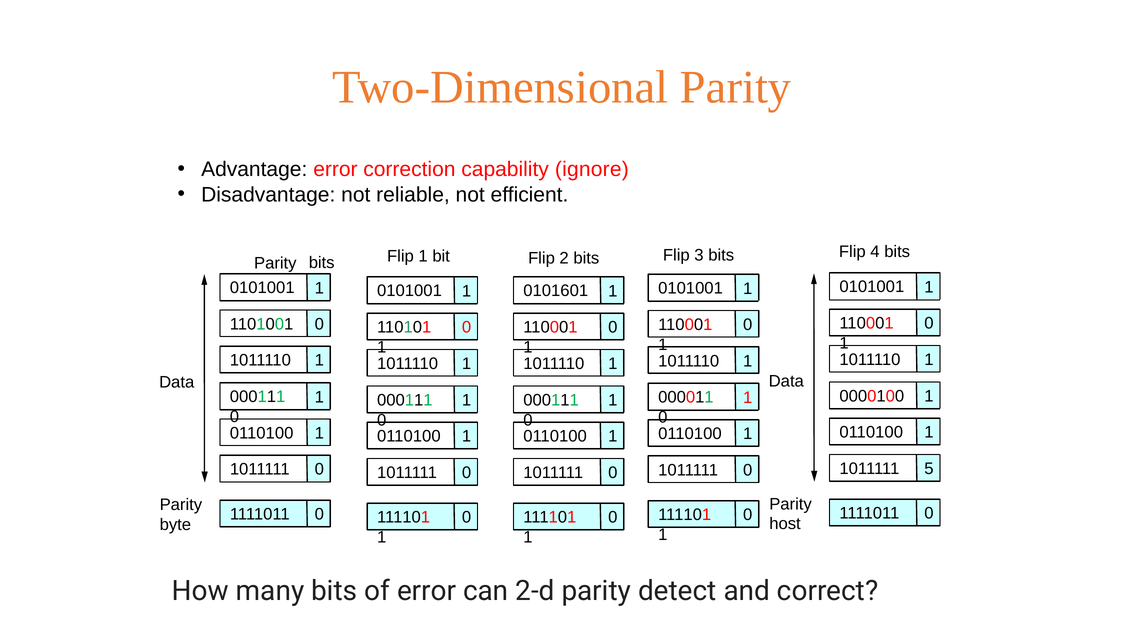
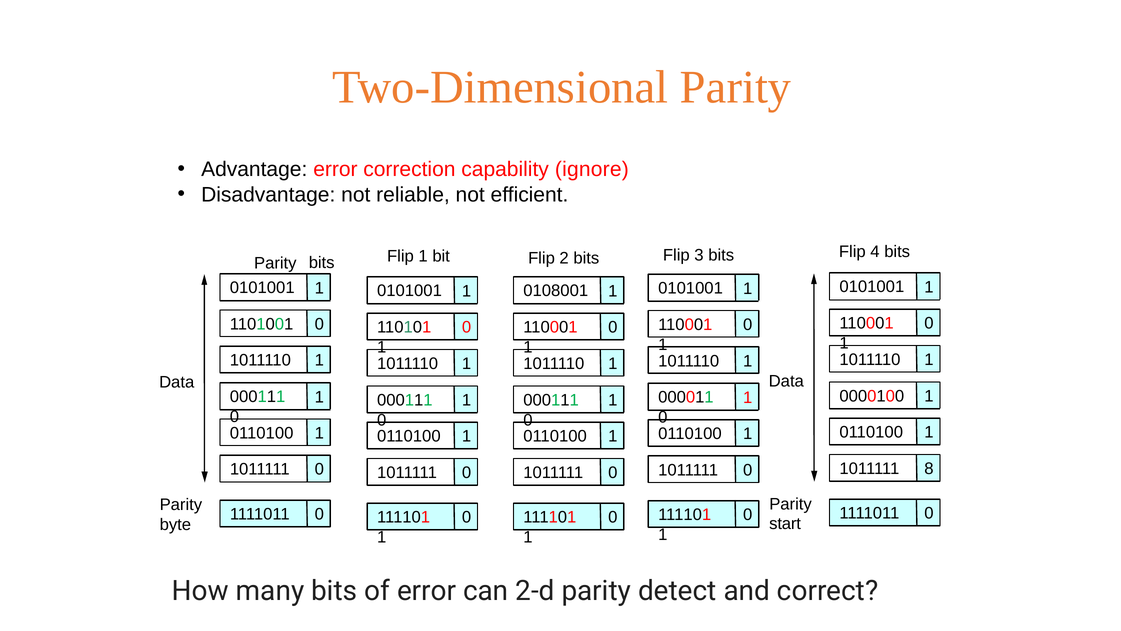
0101601: 0101601 -> 0108001
5: 5 -> 8
host: host -> start
